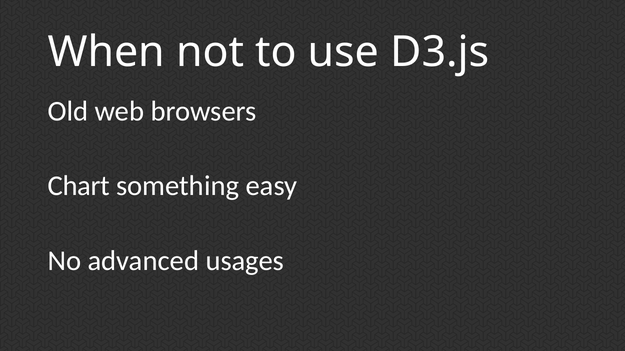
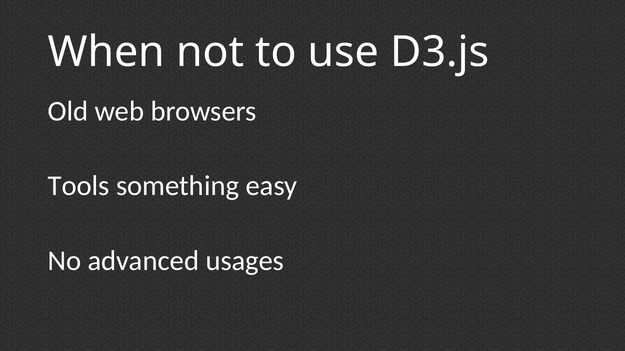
Chart: Chart -> Tools
